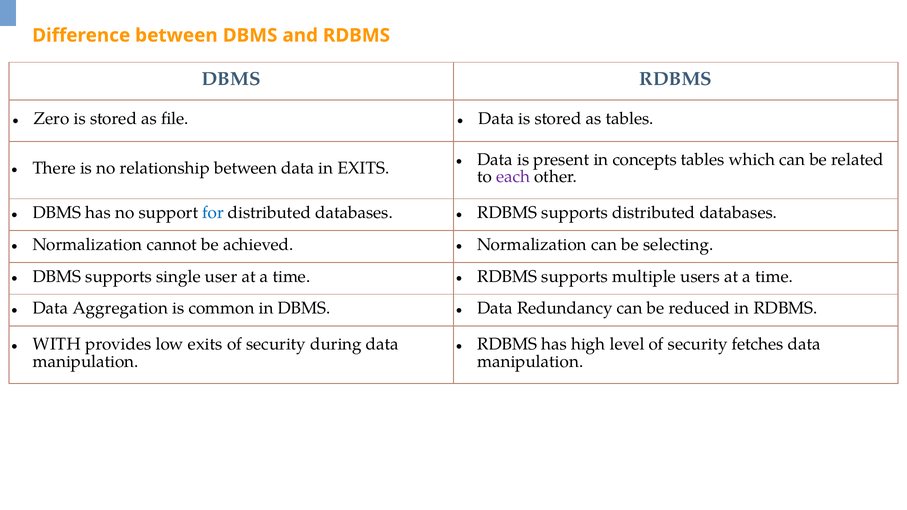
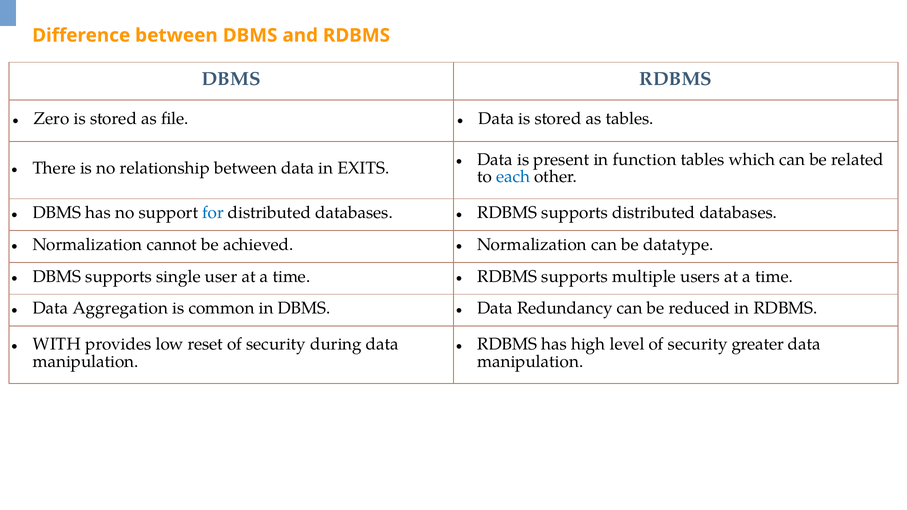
concepts: concepts -> function
each colour: purple -> blue
selecting: selecting -> datatype
low exits: exits -> reset
fetches: fetches -> greater
